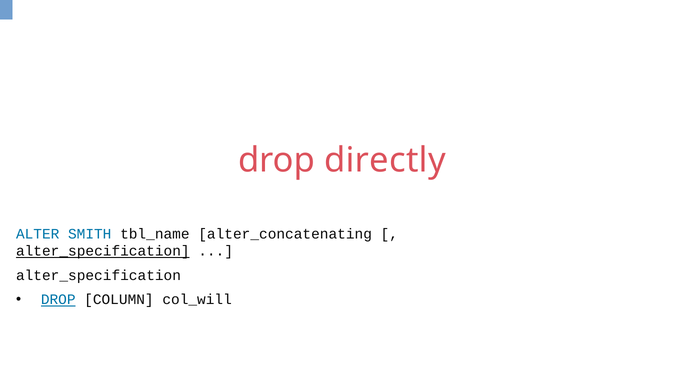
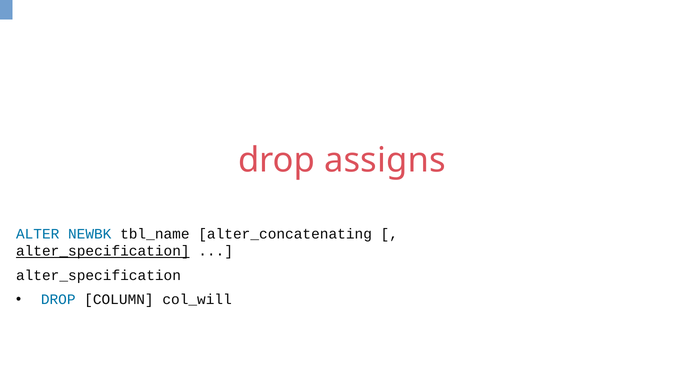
directly: directly -> assigns
SMITH: SMITH -> NEWBK
DROP at (58, 299) underline: present -> none
